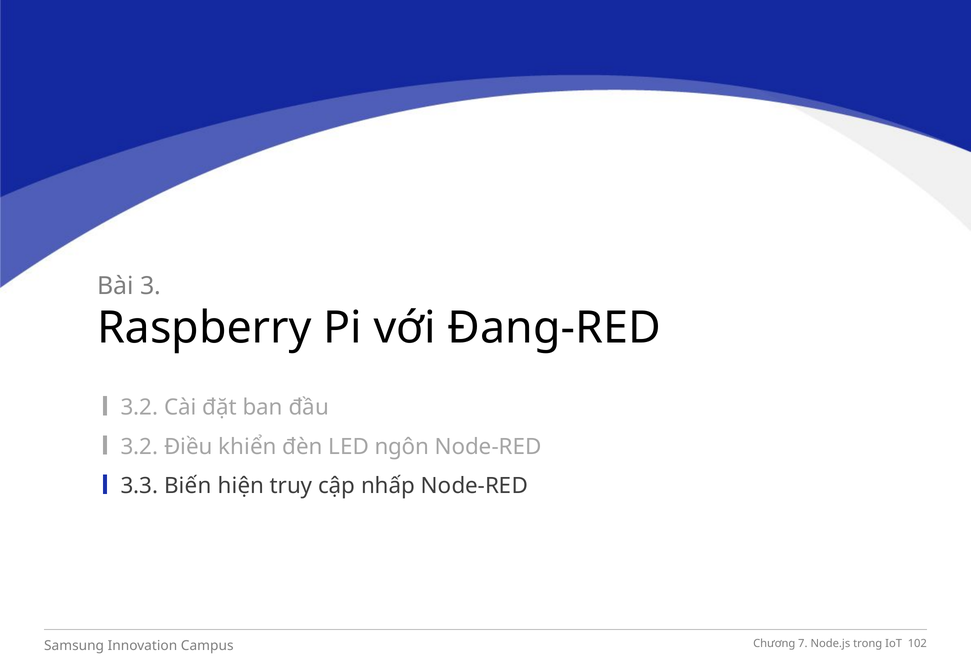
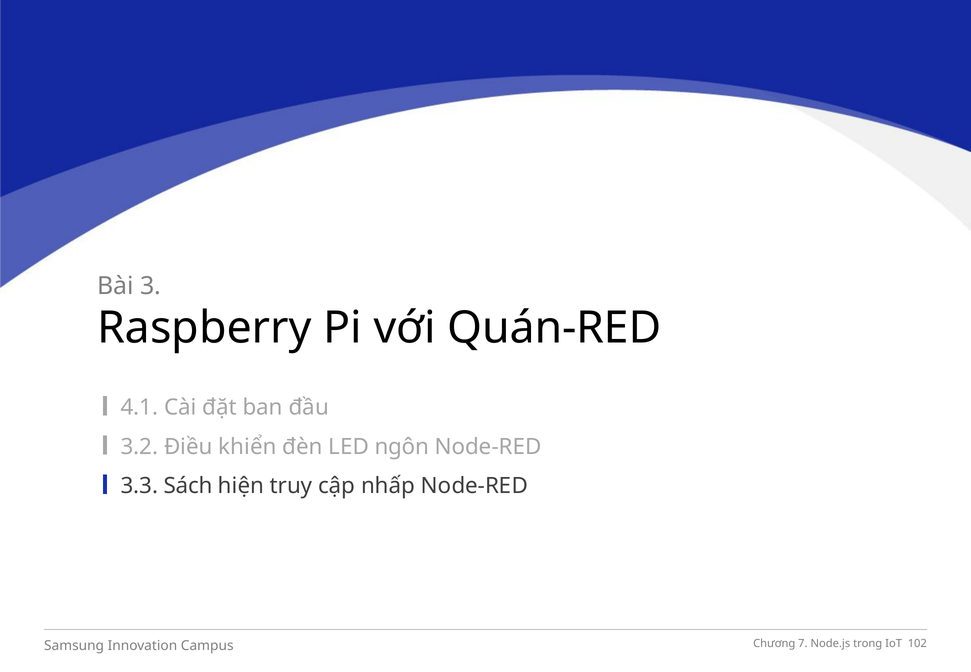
Đang-RED: Đang-RED -> Quán-RED
3.2 at (139, 408): 3.2 -> 4.1
Biến: Biến -> Sách
